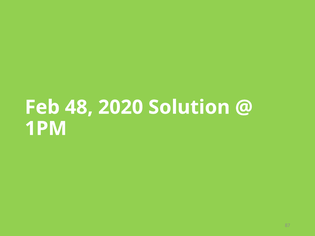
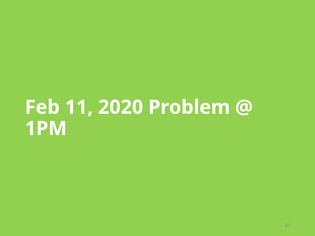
48: 48 -> 11
Solution: Solution -> Problem
